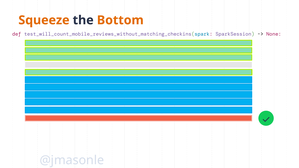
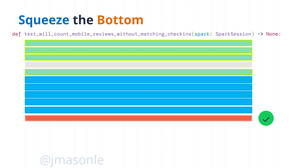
Squeeze colour: orange -> blue
